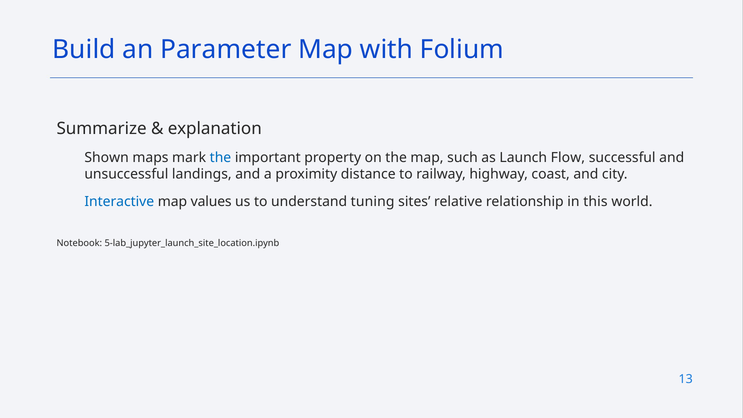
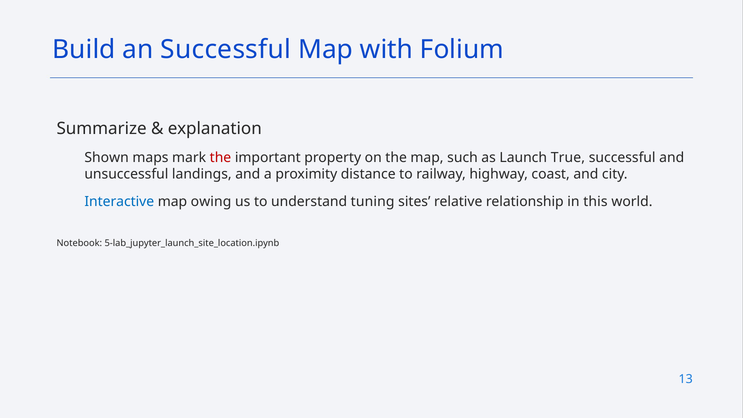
an Parameter: Parameter -> Successful
the at (220, 158) colour: blue -> red
Flow: Flow -> True
values: values -> owing
